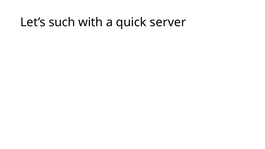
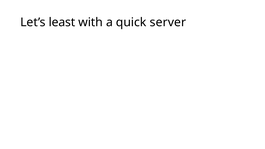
such: such -> least
